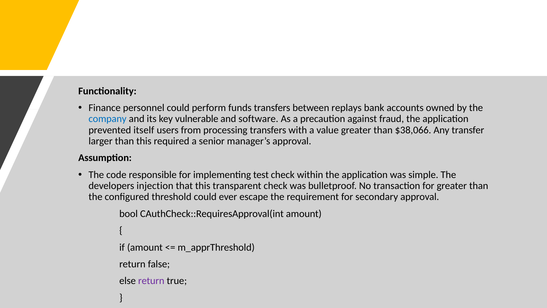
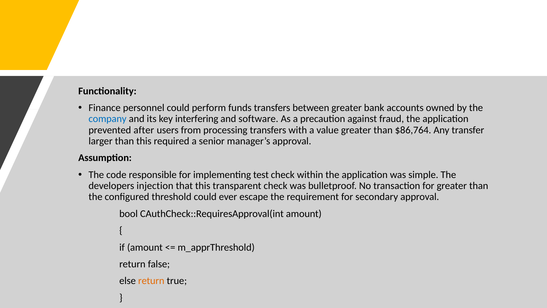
between replays: replays -> greater
vulnerable: vulnerable -> interfering
itself: itself -> after
$38,066: $38,066 -> $86,764
return at (151, 281) colour: purple -> orange
